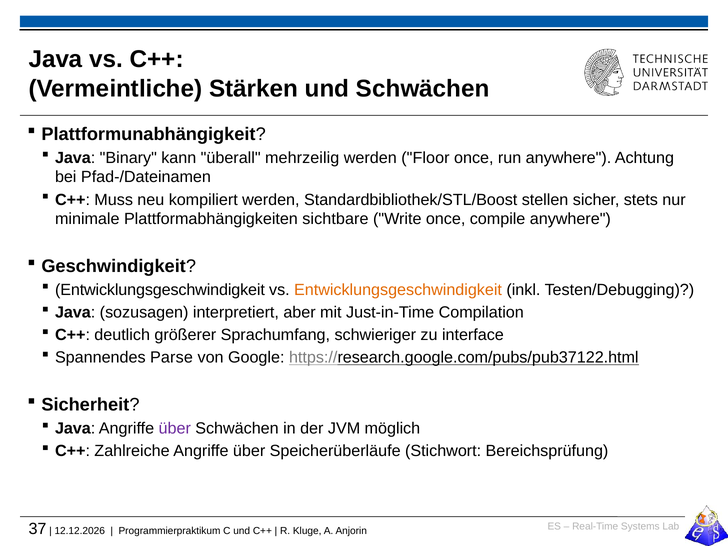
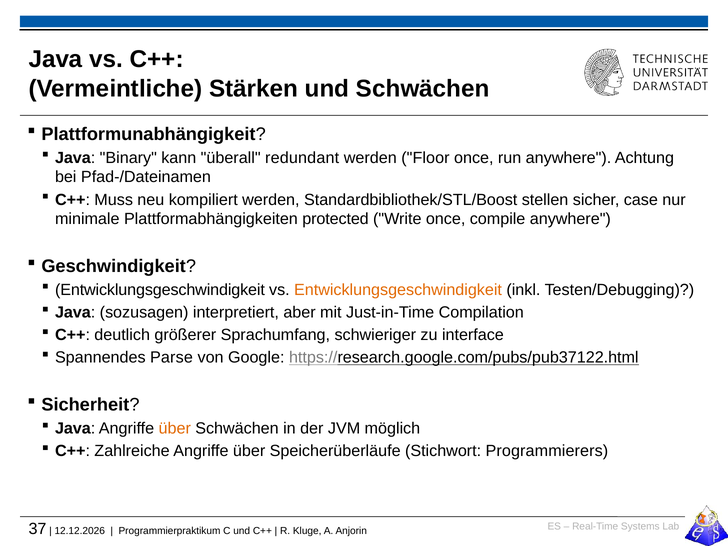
mehrzeilig: mehrzeilig -> redundant
stets: stets -> case
sichtbare: sichtbare -> protected
über at (175, 428) colour: purple -> orange
Bereichsprüfung: Bereichsprüfung -> Programmierers
